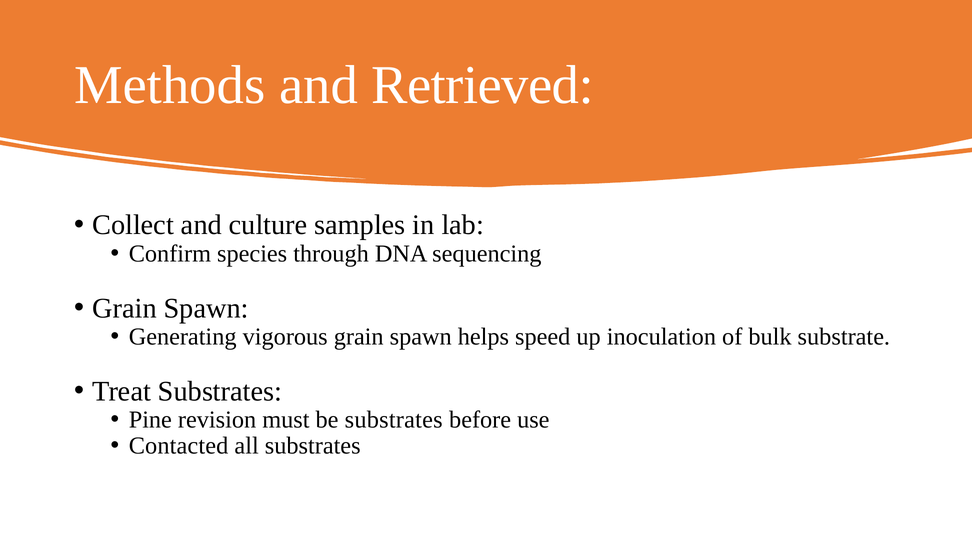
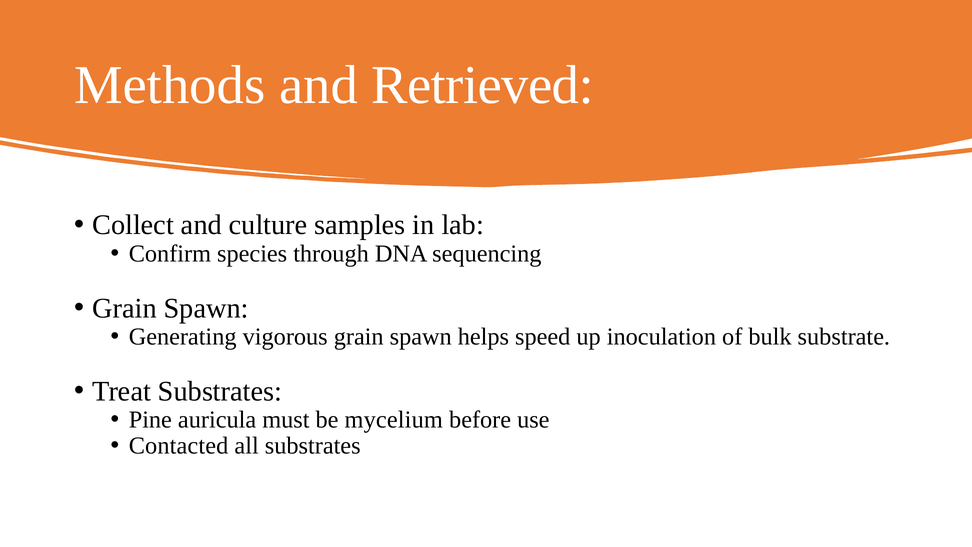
revision: revision -> auricula
be substrates: substrates -> mycelium
